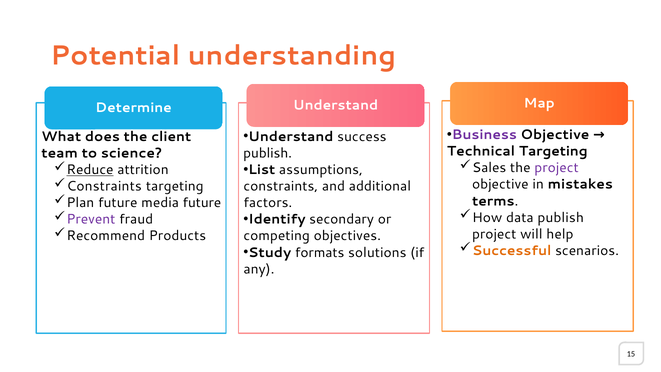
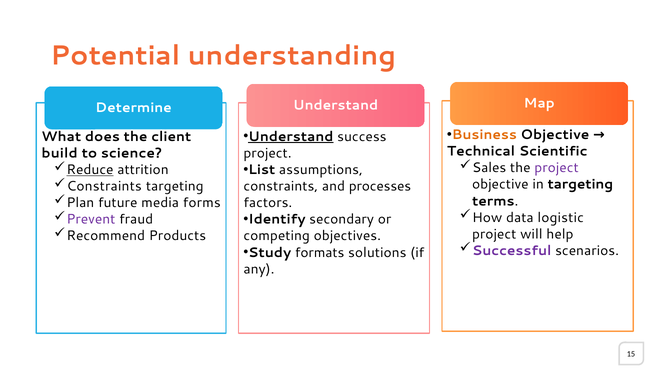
Business colour: purple -> orange
Understand at (291, 137) underline: none -> present
Technical Targeting: Targeting -> Scientific
team: team -> build
publish at (268, 153): publish -> project
in mistakes: mistakes -> targeting
additional: additional -> processes
media future: future -> forms
data publish: publish -> logistic
Successful colour: orange -> purple
